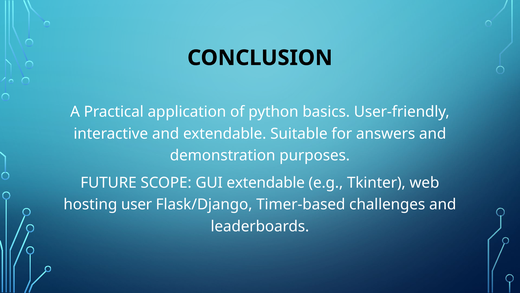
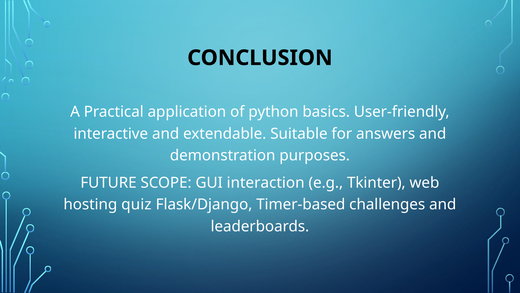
GUI extendable: extendable -> interaction
user: user -> quiz
